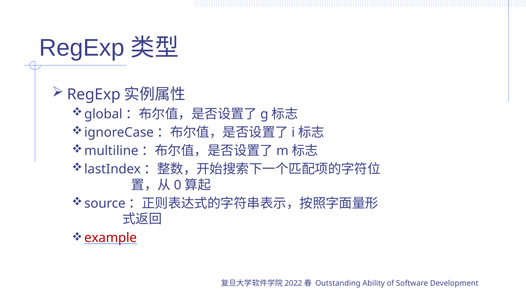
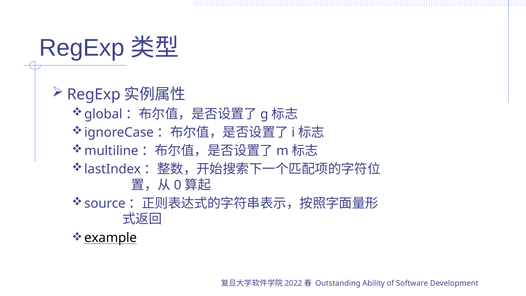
example colour: red -> black
